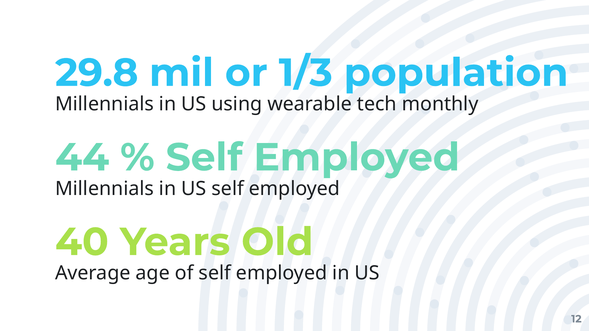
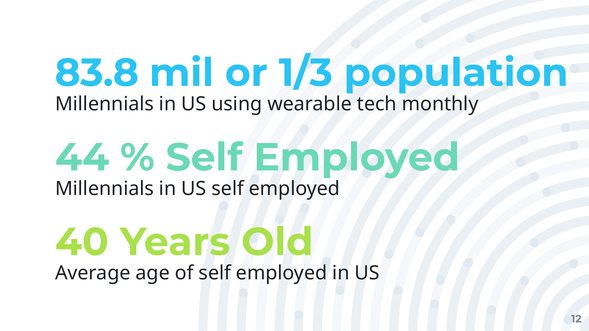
29.8: 29.8 -> 83.8
